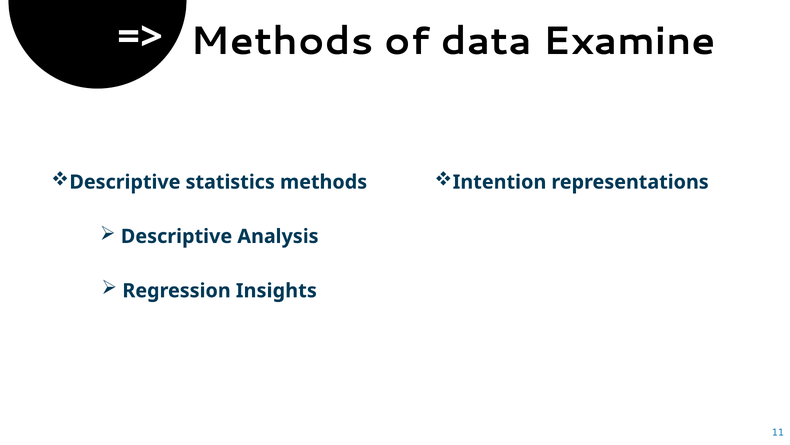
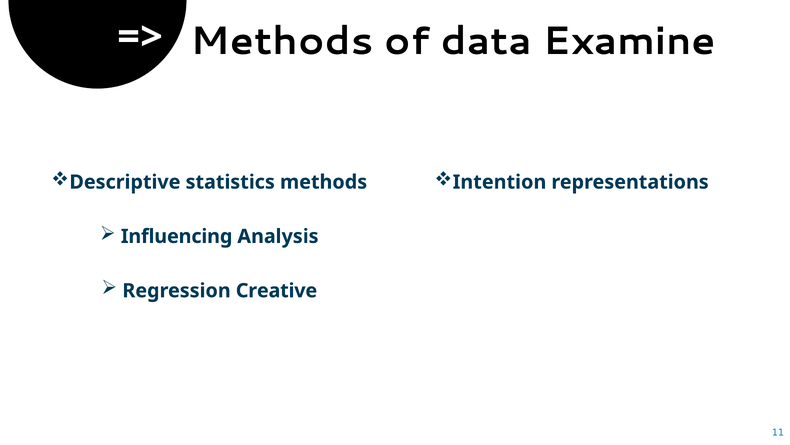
Descriptive at (177, 236): Descriptive -> Influencing
Insights: Insights -> Creative
